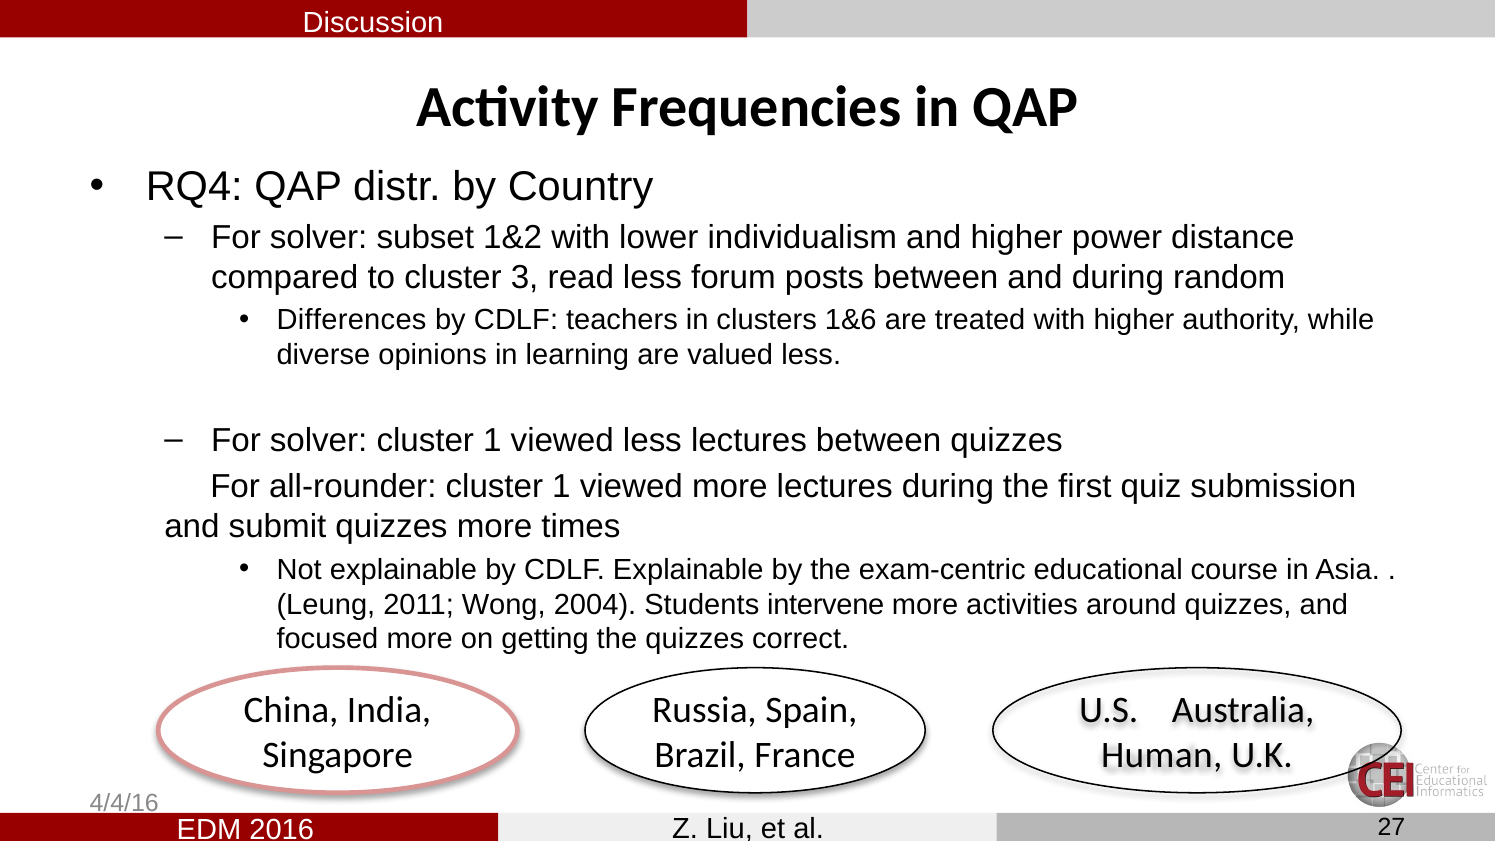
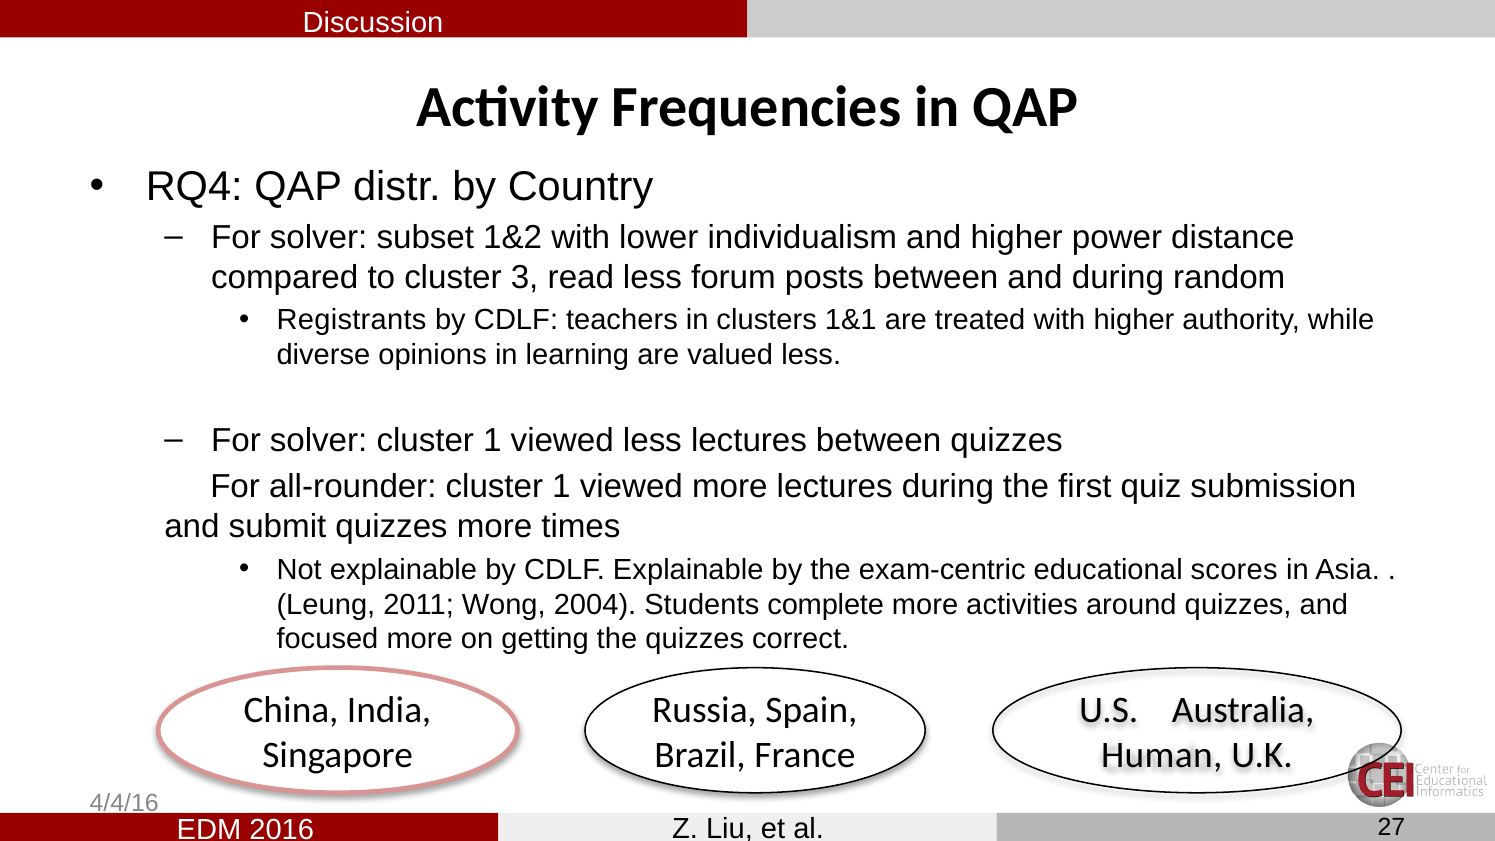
Differences: Differences -> Registrants
1&6: 1&6 -> 1&1
course: course -> scores
intervene: intervene -> complete
